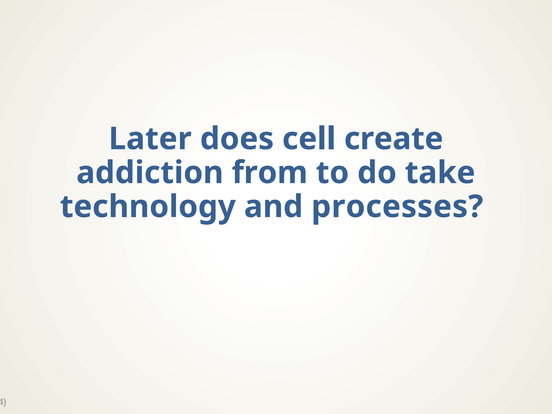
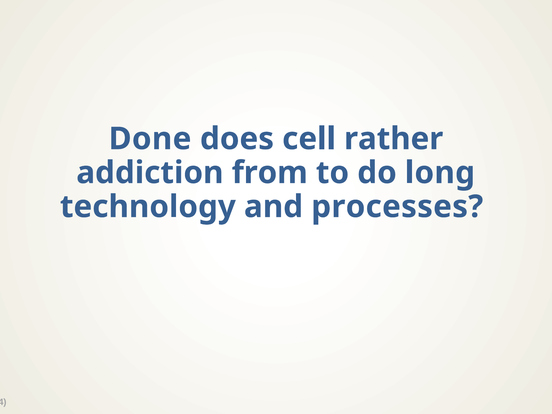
Later: Later -> Done
create: create -> rather
take: take -> long
